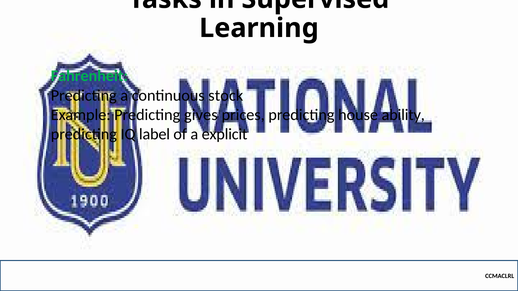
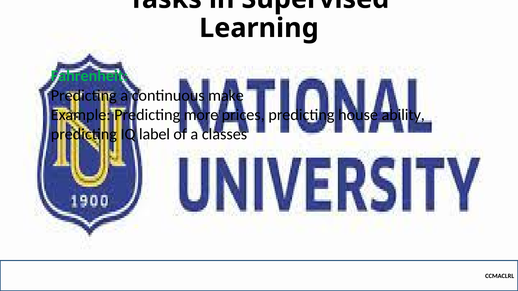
stock: stock -> make
gives: gives -> more
explicit: explicit -> classes
